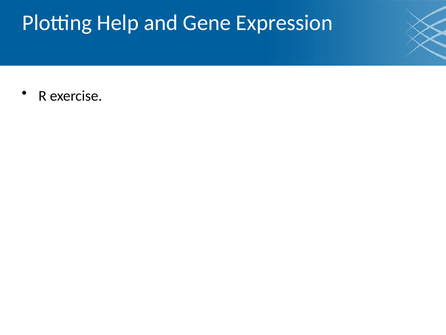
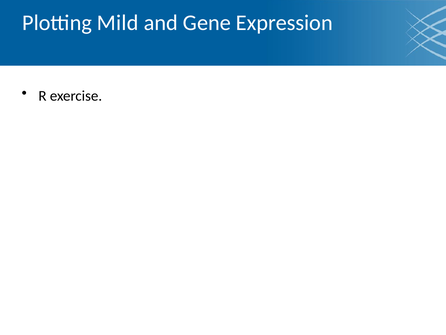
Help: Help -> Mild
